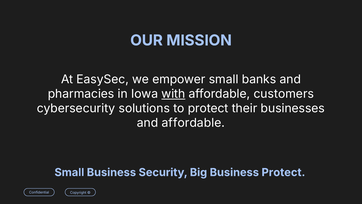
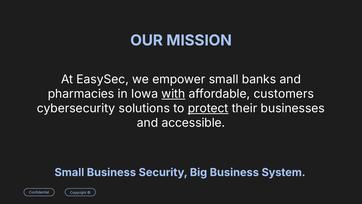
protect at (208, 108) underline: none -> present
and affordable: affordable -> accessible
Business Protect: Protect -> System
